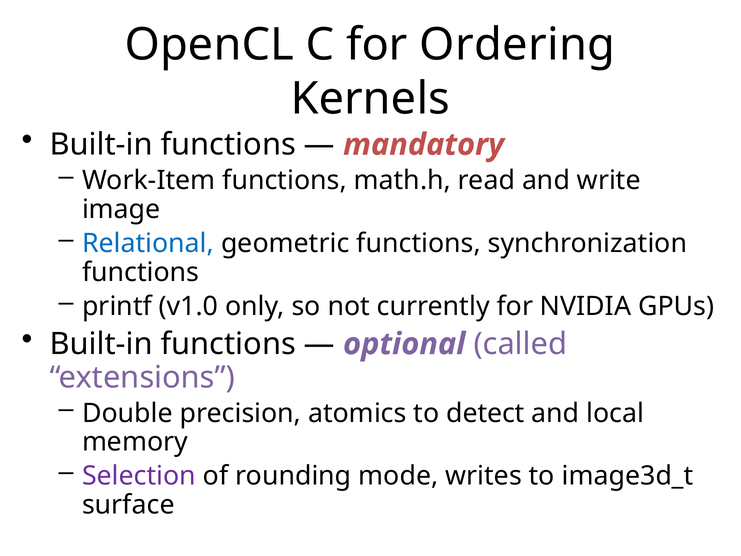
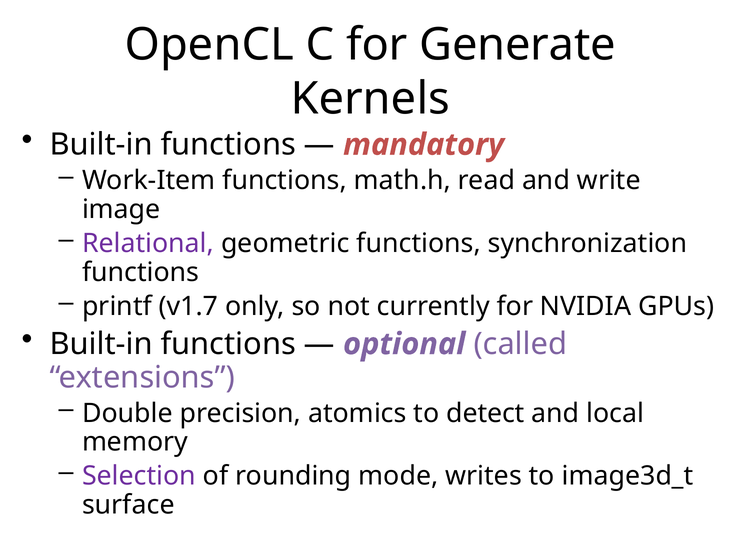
Ordering: Ordering -> Generate
Relational colour: blue -> purple
v1.0: v1.0 -> v1.7
